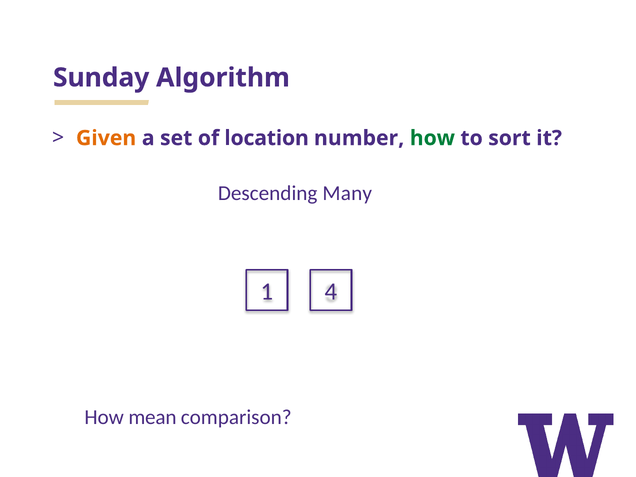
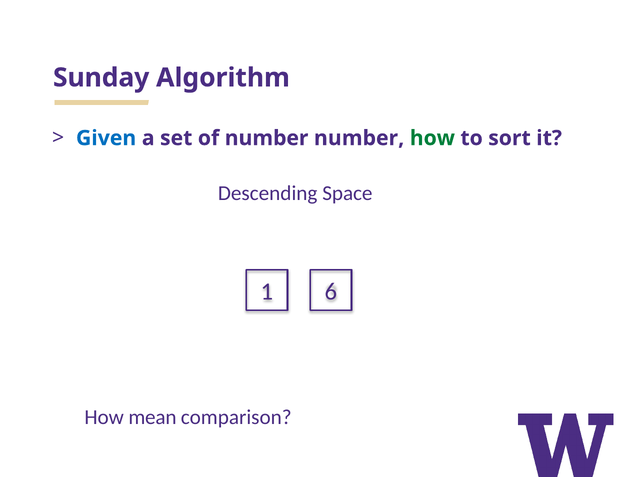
Given colour: orange -> blue
of location: location -> number
Many: Many -> Space
4: 4 -> 6
